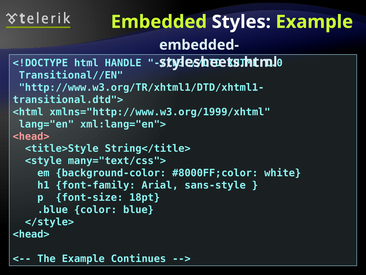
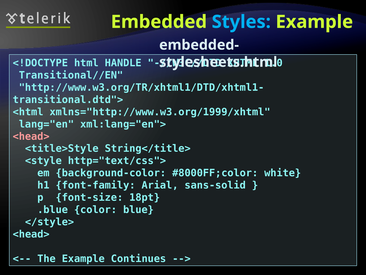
Styles colour: white -> light blue
many="text/css">: many="text/css"> -> http="text/css">
sans-style: sans-style -> sans-solid
